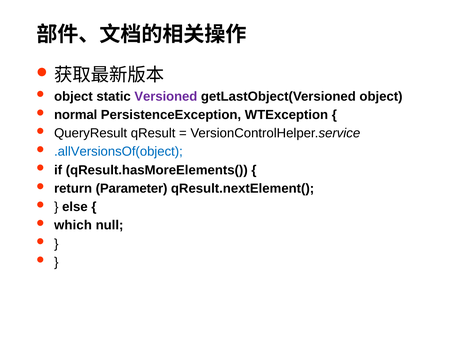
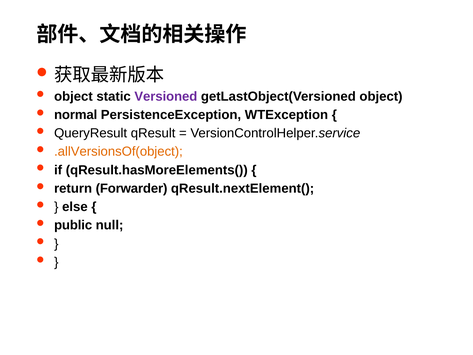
.allVersionsOf(object colour: blue -> orange
Parameter: Parameter -> Forwarder
which: which -> public
